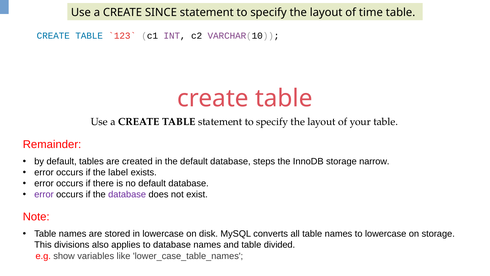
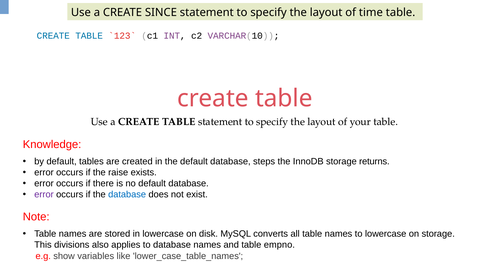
Remainder: Remainder -> Knowledge
narrow: narrow -> returns
label: label -> raise
database at (127, 194) colour: purple -> blue
divided: divided -> empno
